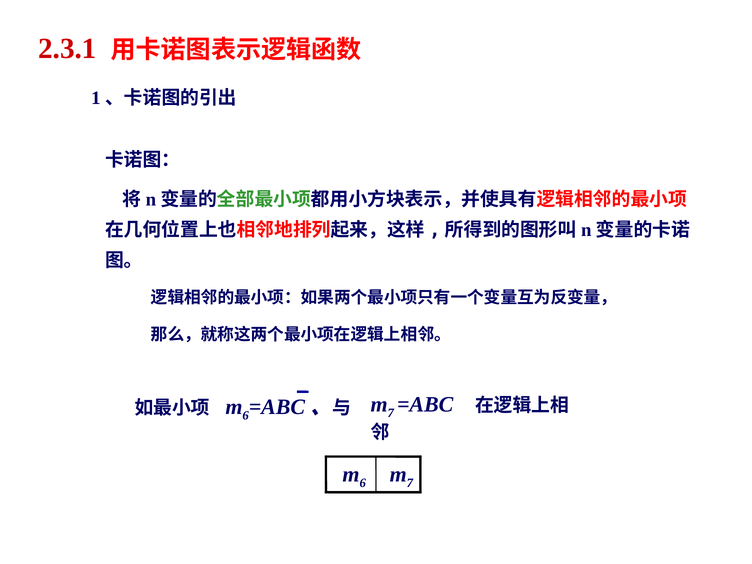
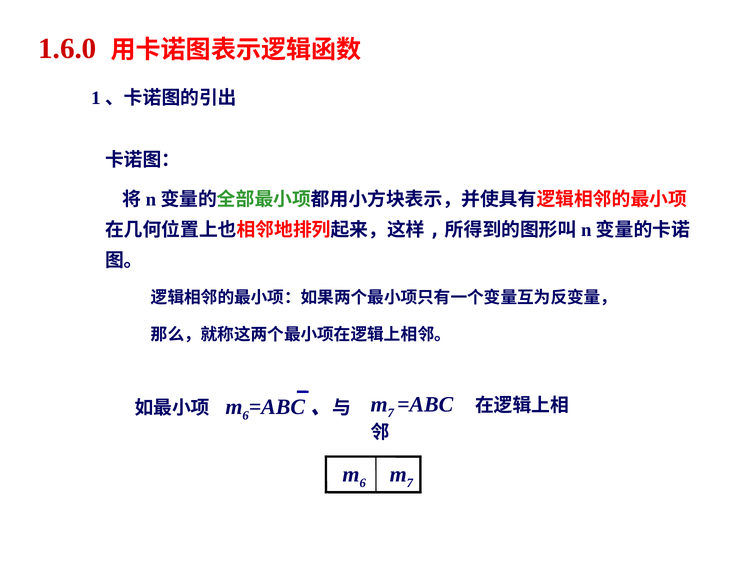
2.3.1: 2.3.1 -> 1.6.0
